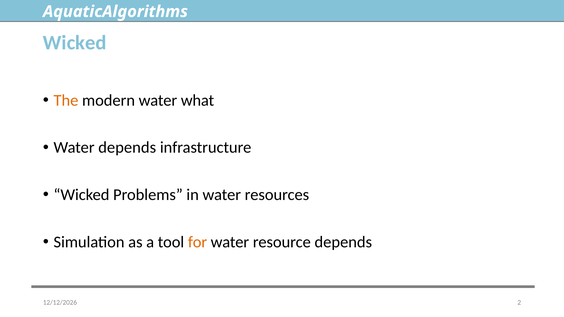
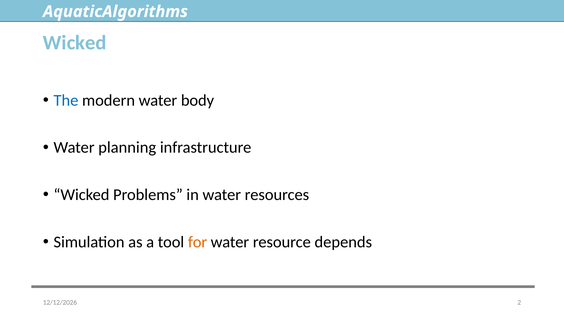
The colour: orange -> blue
what: what -> body
Water depends: depends -> planning
